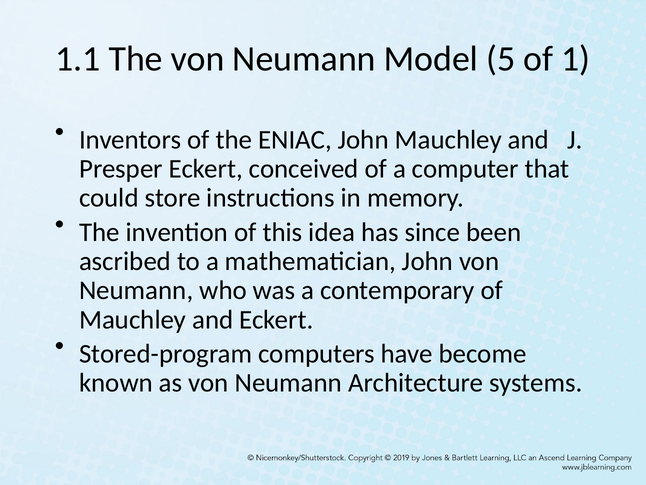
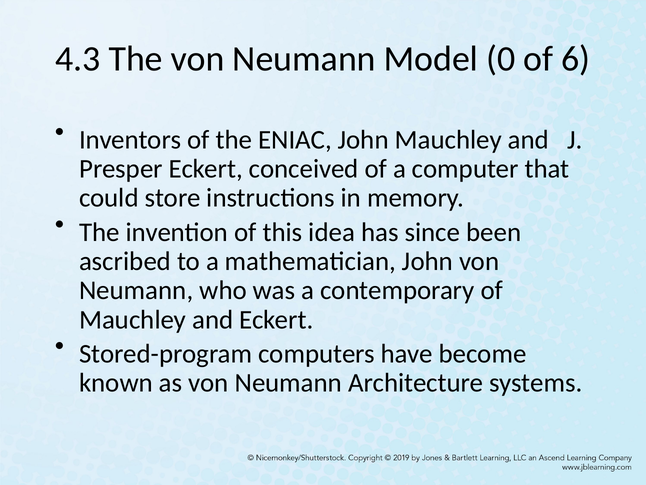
1.1: 1.1 -> 4.3
5: 5 -> 0
1: 1 -> 6
